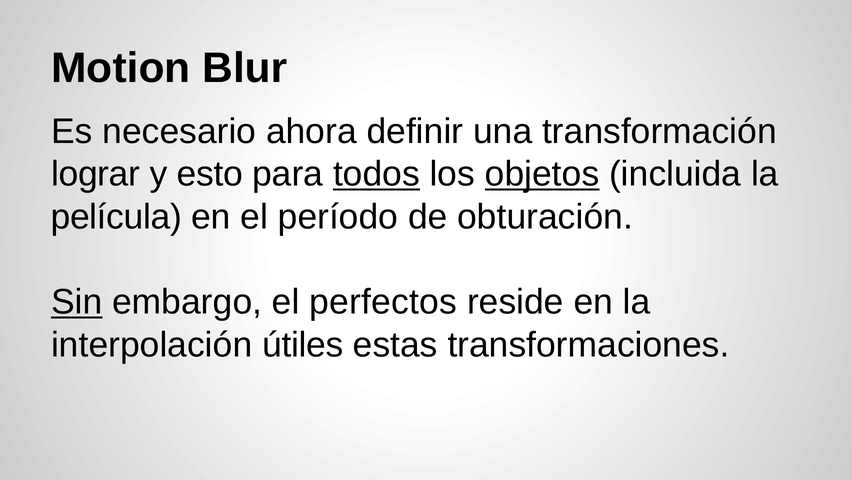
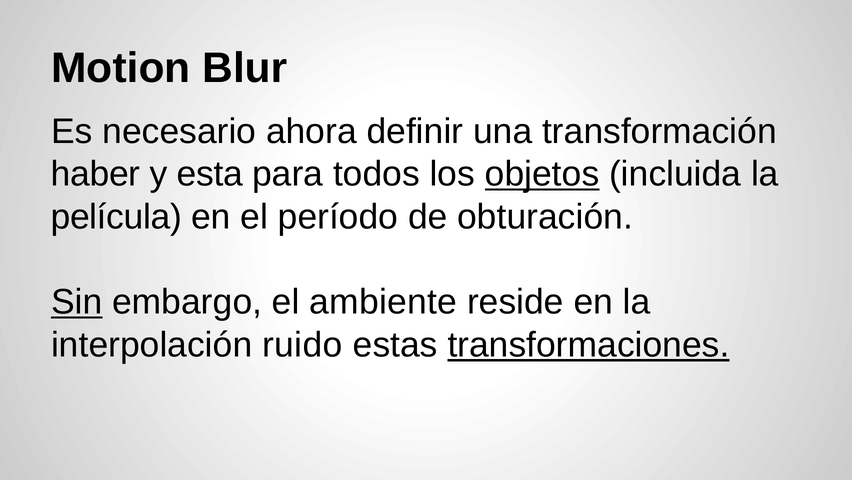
lograr: lograr -> haber
esto: esto -> esta
todos underline: present -> none
perfectos: perfectos -> ambiente
útiles: útiles -> ruido
transformaciones underline: none -> present
